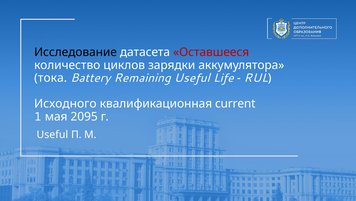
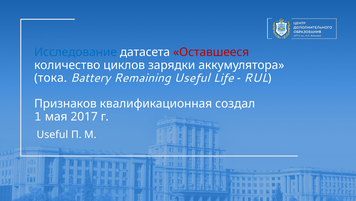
Исследование colour: black -> blue
Исходного: Исходного -> Признаков
current: current -> создал
2095: 2095 -> 2017
